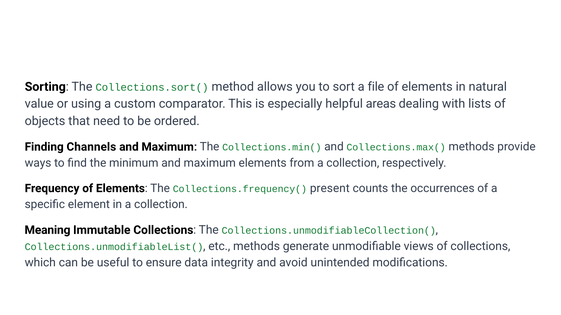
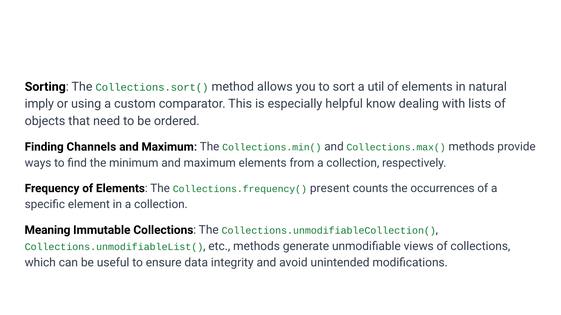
file: file -> util
value: value -> imply
areas: areas -> know
